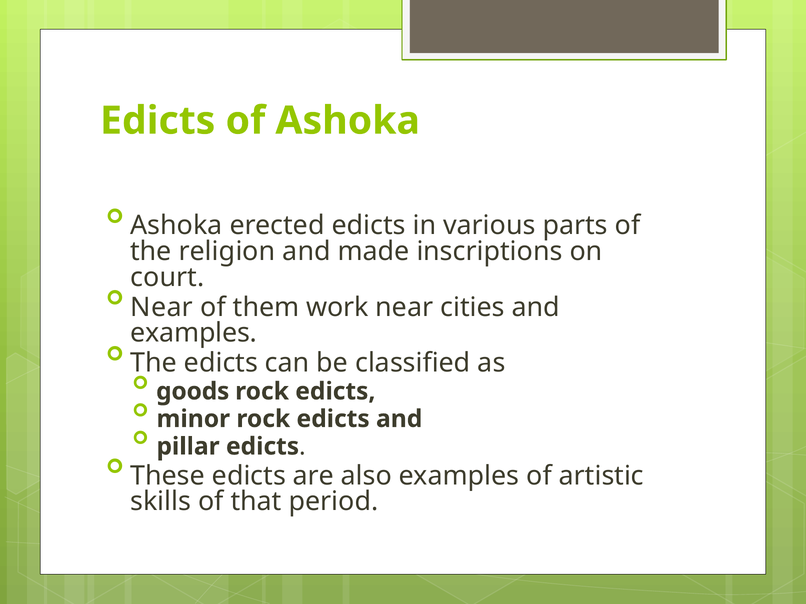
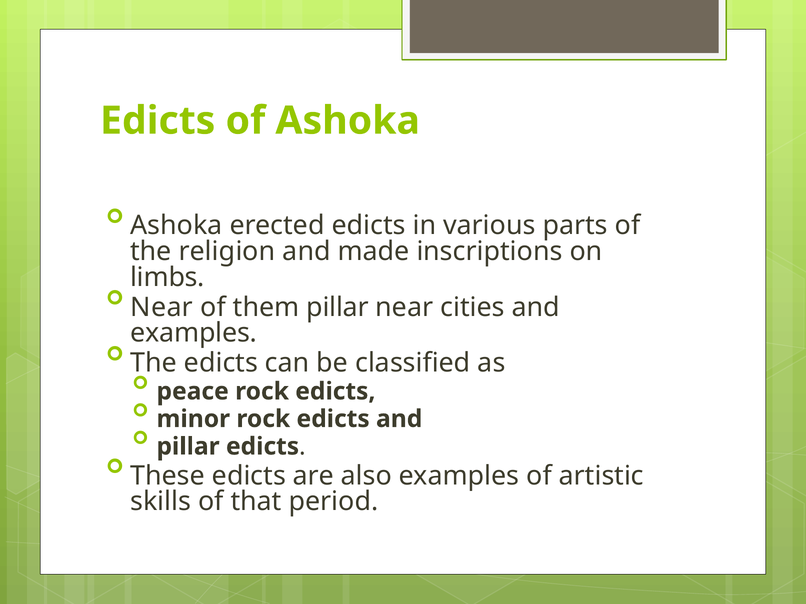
court: court -> limbs
them work: work -> pillar
goods: goods -> peace
